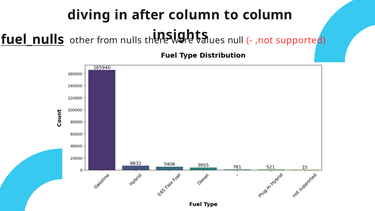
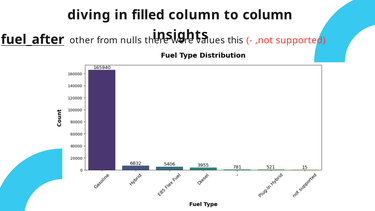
after: after -> filled
fuel_nulls: fuel_nulls -> fuel_after
null: null -> this
